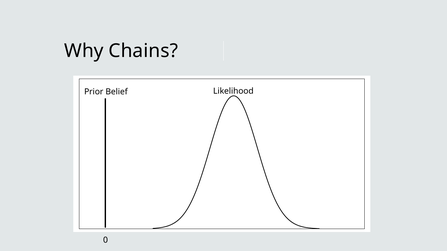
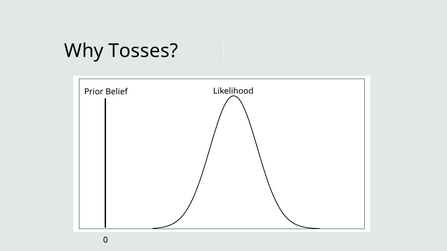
Chains: Chains -> Tosses
